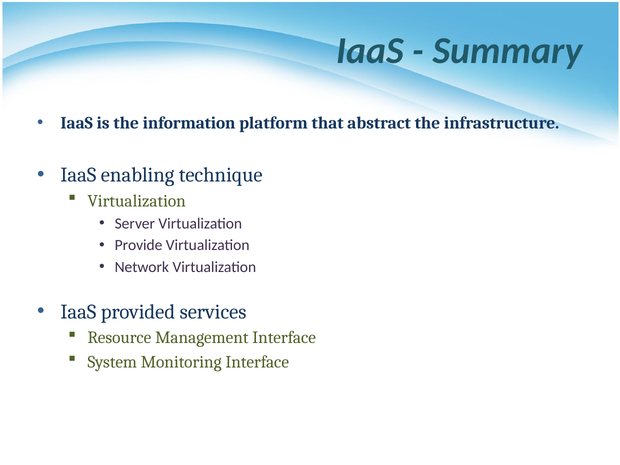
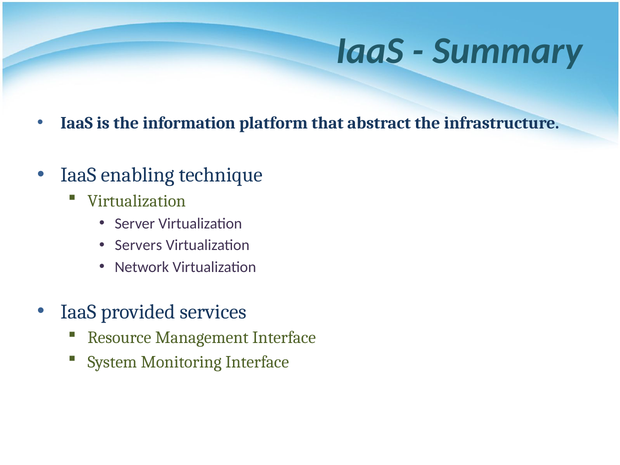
Provide: Provide -> Servers
